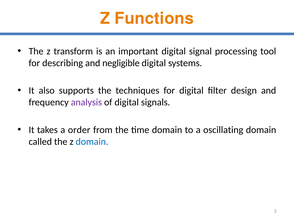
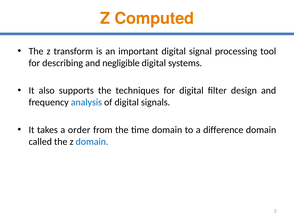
Functions: Functions -> Computed
analysis colour: purple -> blue
oscillating: oscillating -> difference
